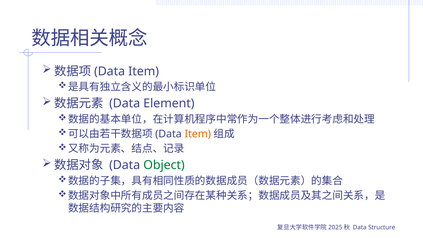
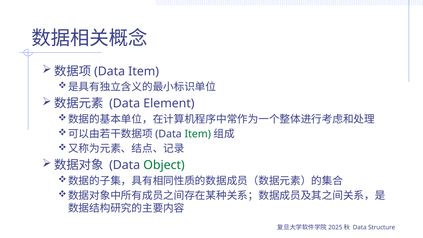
Item at (198, 134) colour: orange -> green
